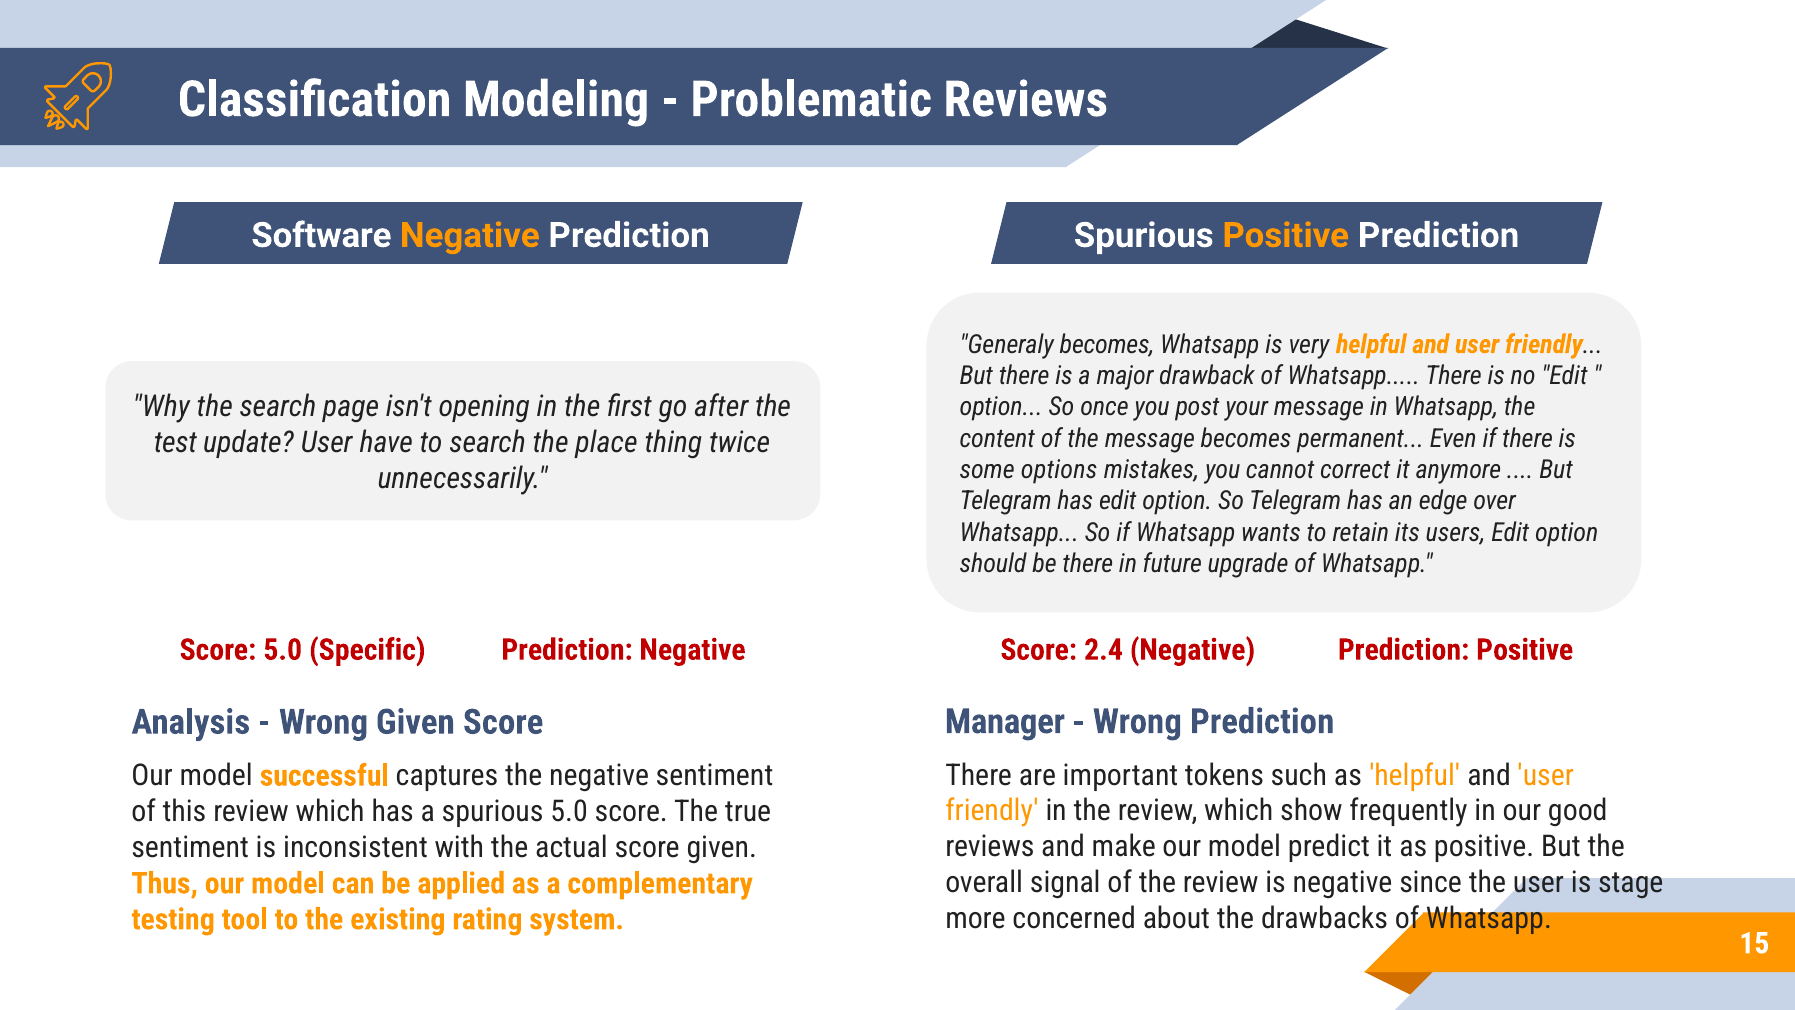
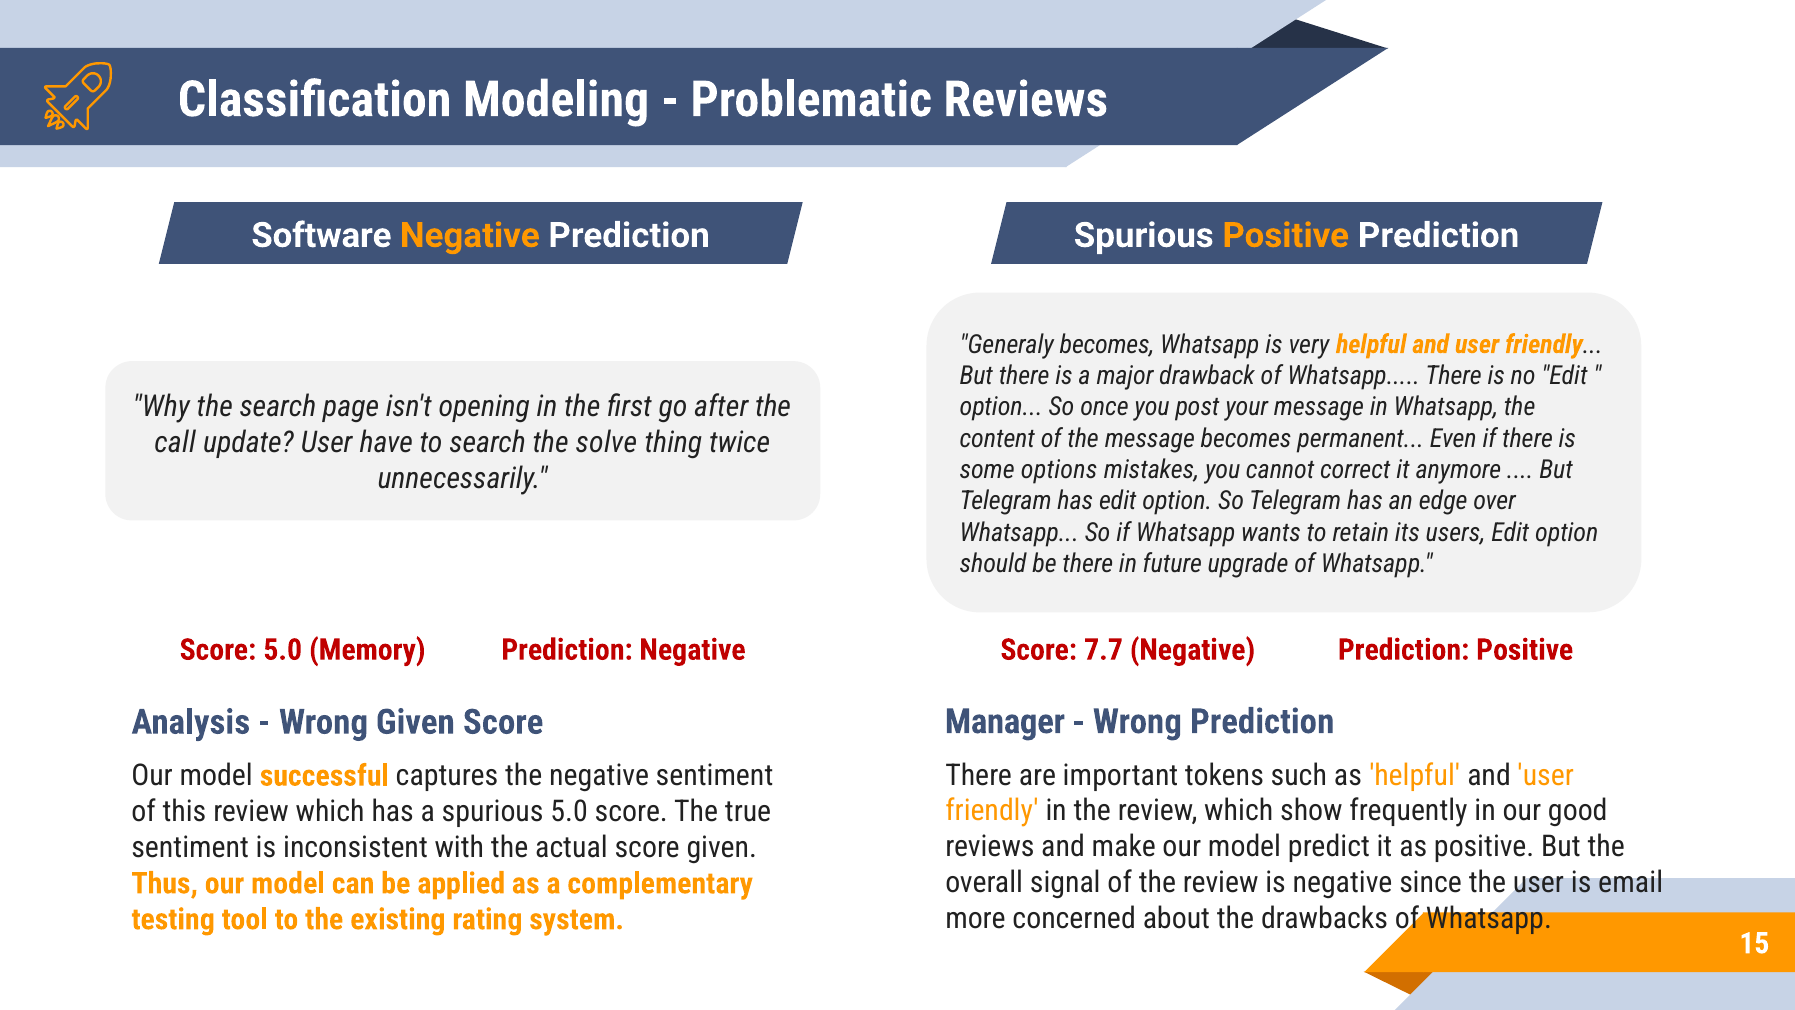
test: test -> call
place: place -> solve
Specific: Specific -> Memory
2.4: 2.4 -> 7.7
stage: stage -> email
